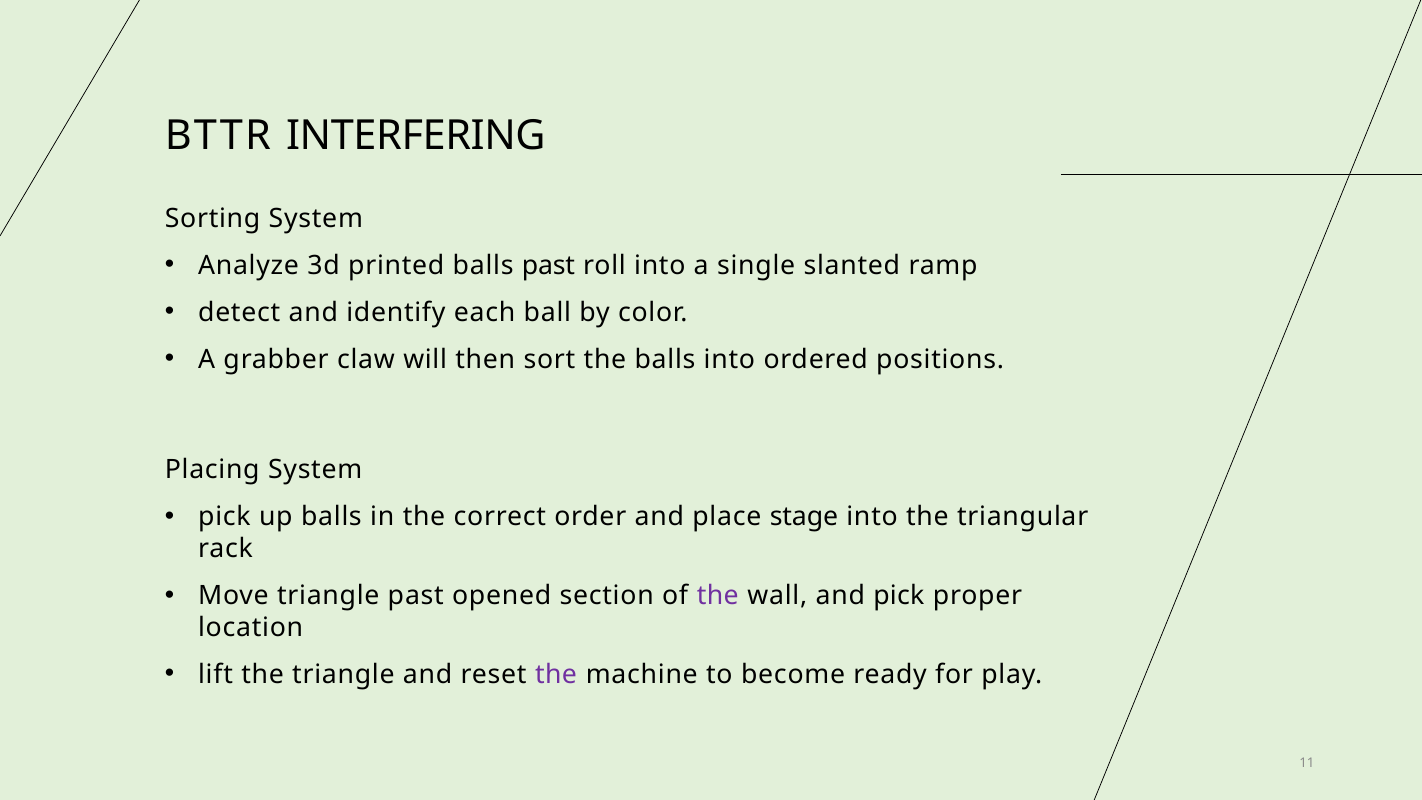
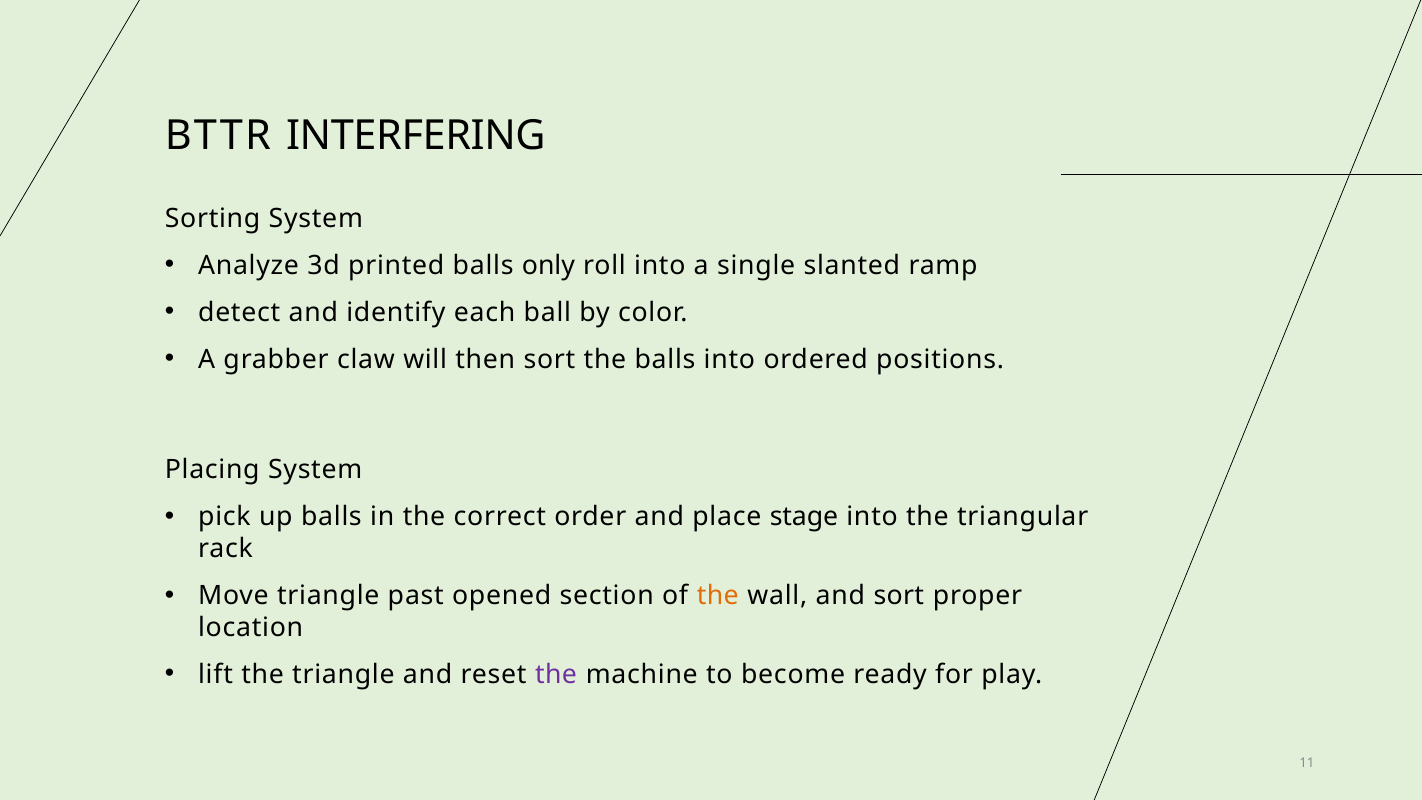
balls past: past -> only
the at (718, 596) colour: purple -> orange
and pick: pick -> sort
